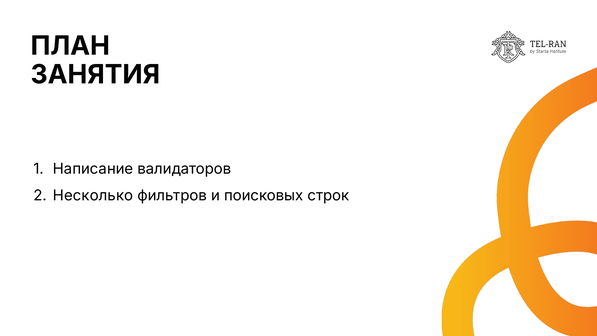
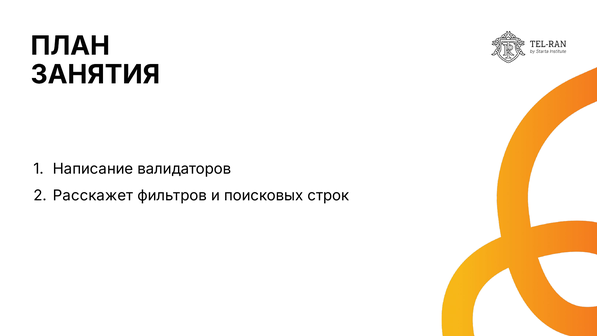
Несколько: Несколько -> Расскажет
